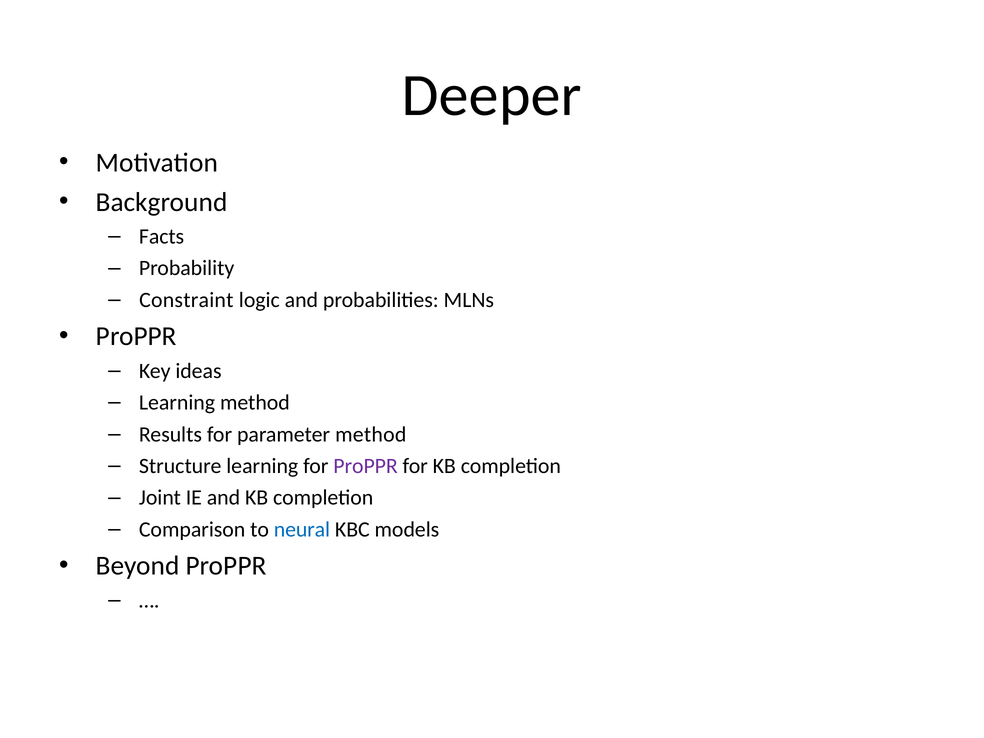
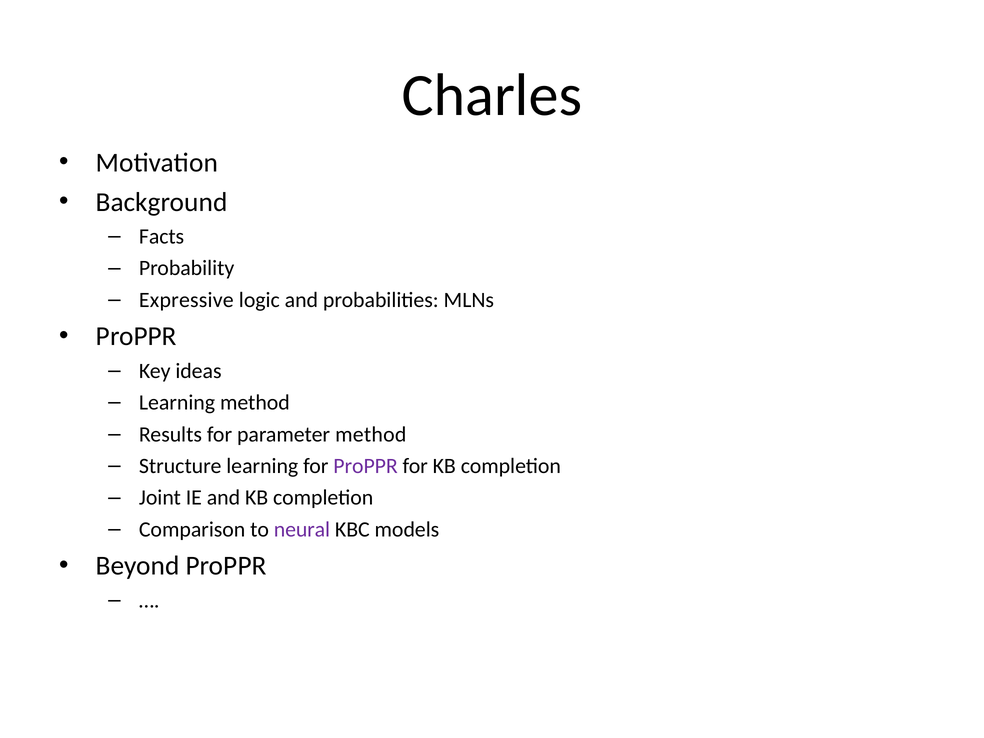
Deeper: Deeper -> Charles
Constraint: Constraint -> Expressive
neural colour: blue -> purple
